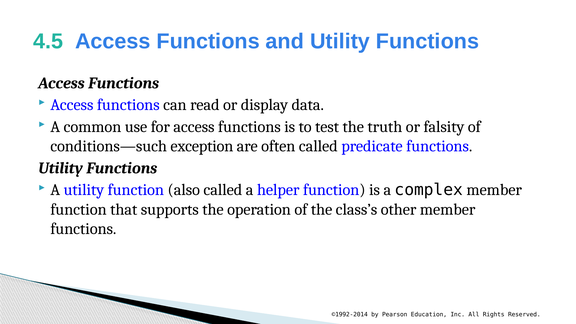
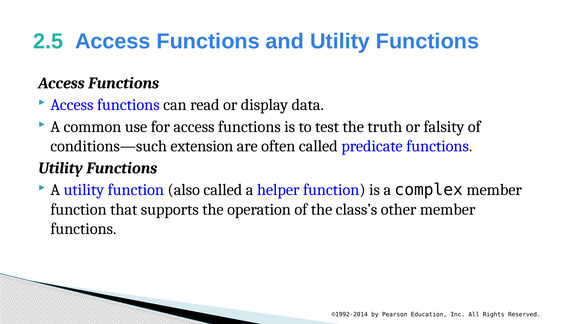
4.5: 4.5 -> 2.5
exception: exception -> extension
